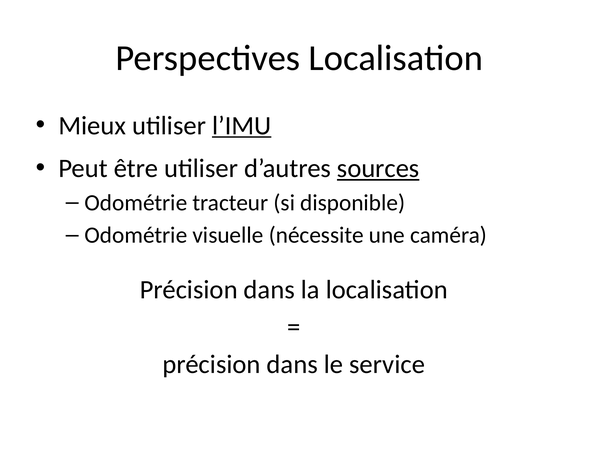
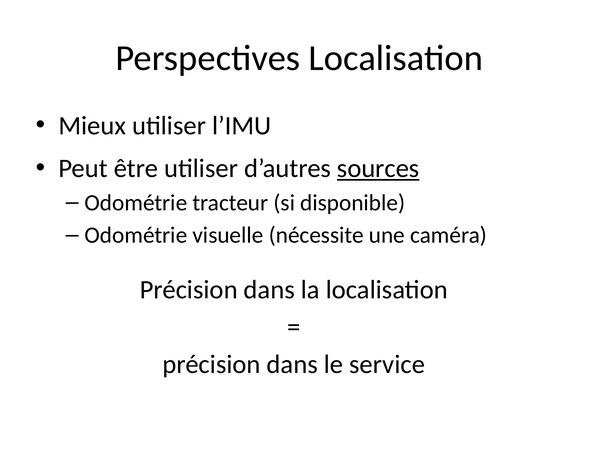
l’IMU underline: present -> none
